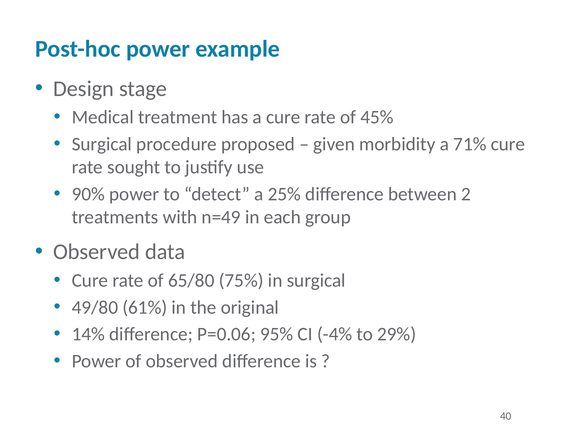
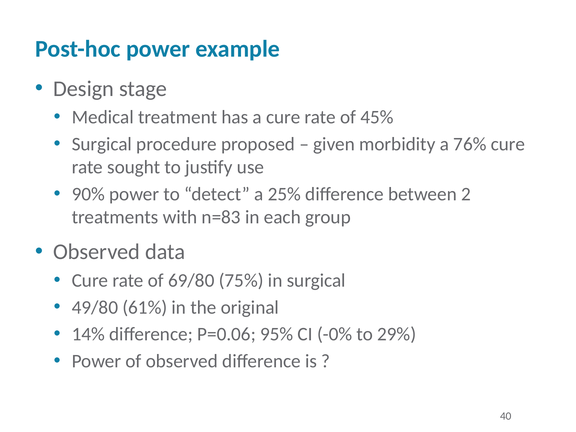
71%: 71% -> 76%
n=49: n=49 -> n=83
65/80: 65/80 -> 69/80
-4%: -4% -> -0%
